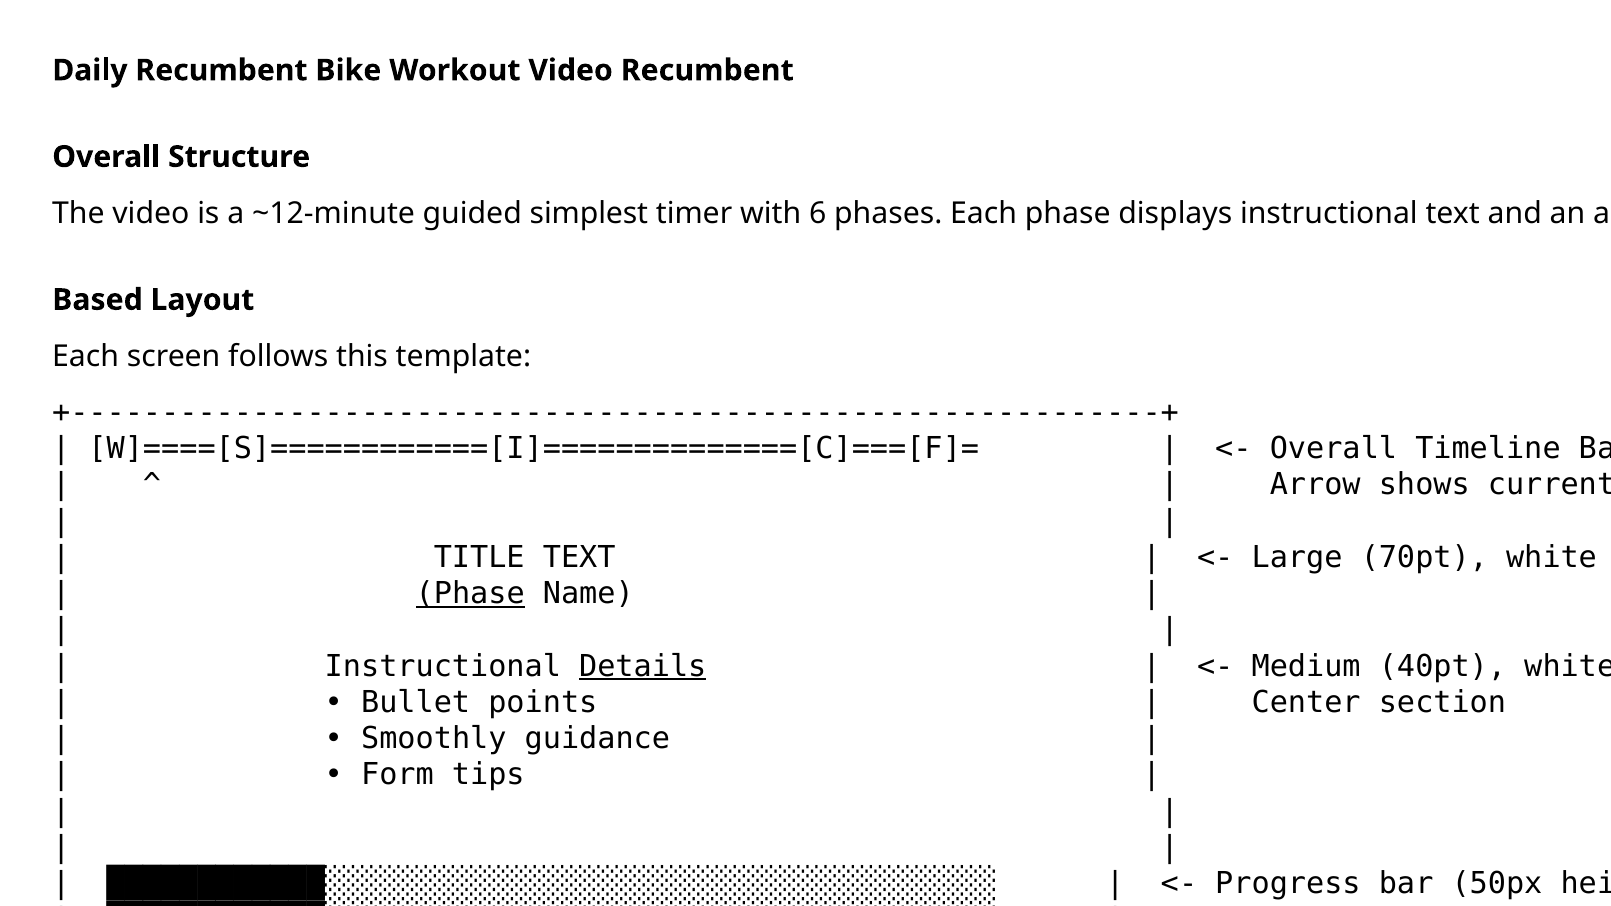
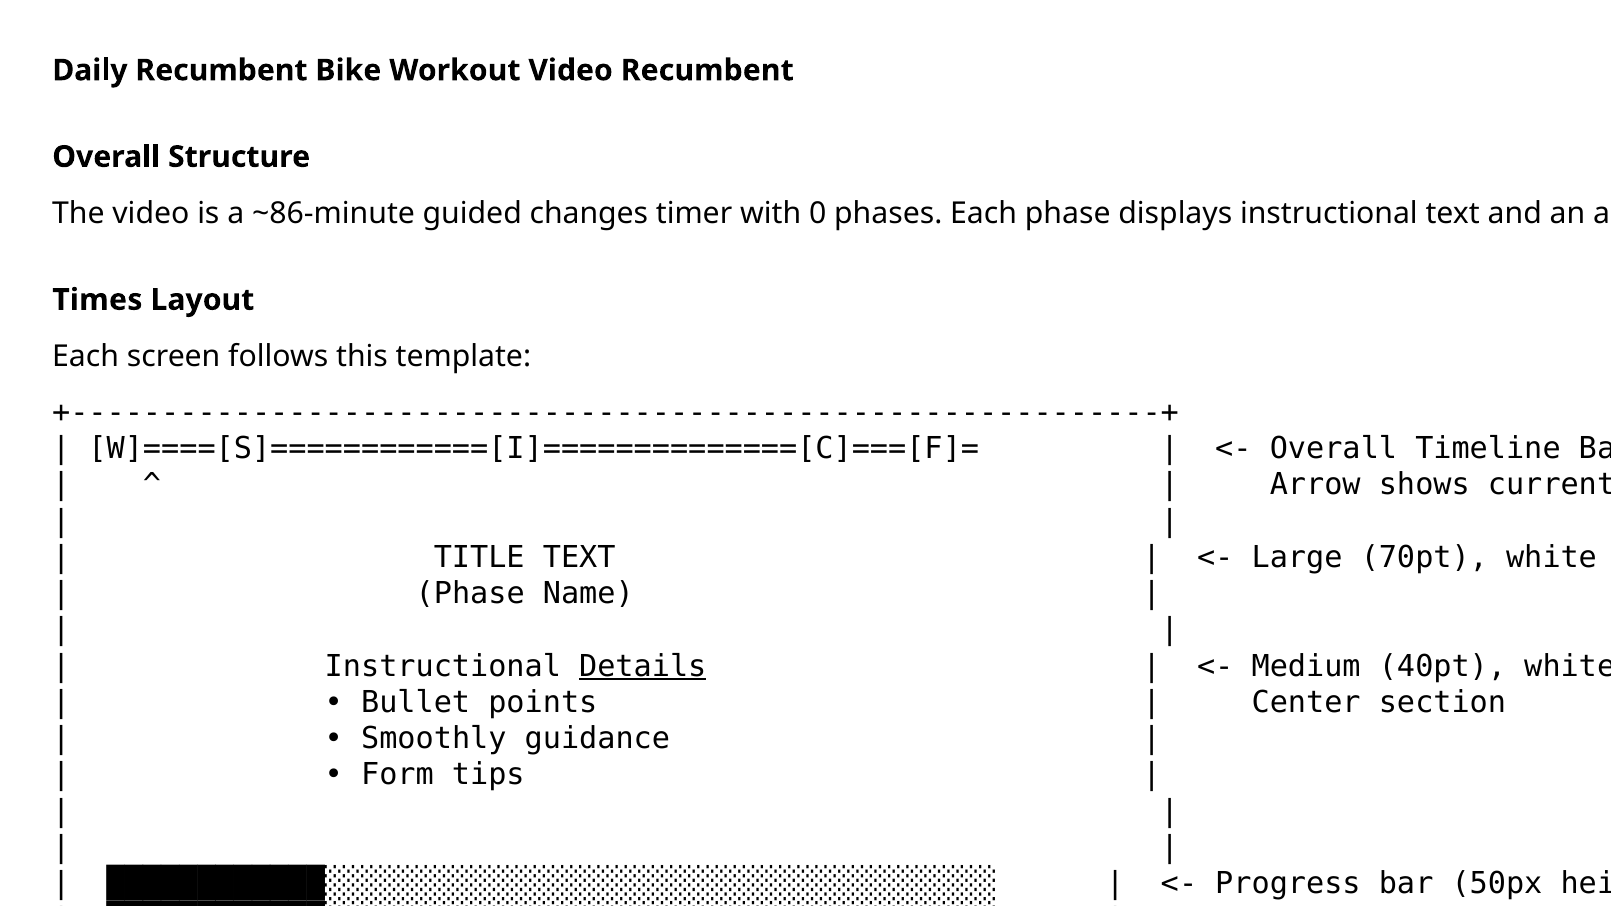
~12-minute: ~12-minute -> ~86-minute
guided simplest: simplest -> changes
6: 6 -> 0
Based at (97, 300): Based -> Times
Phase at (470, 594) underline: present -> none
